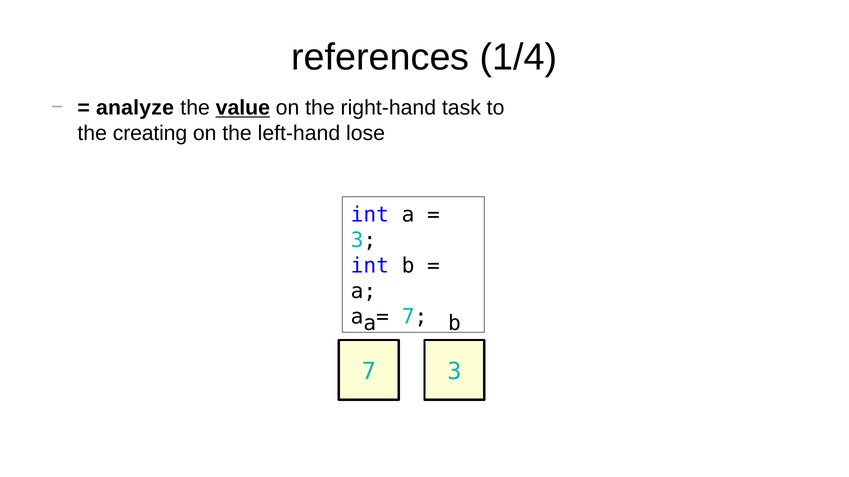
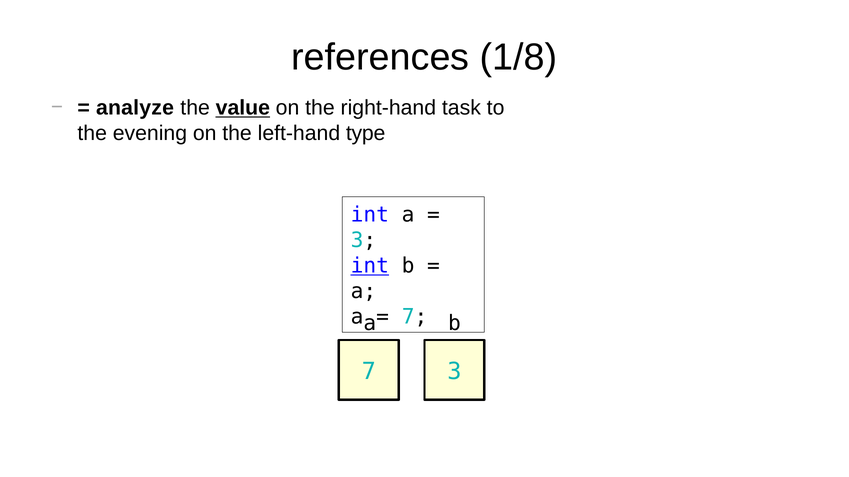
1/4: 1/4 -> 1/8
creating: creating -> evening
lose: lose -> type
int at (370, 266) underline: none -> present
